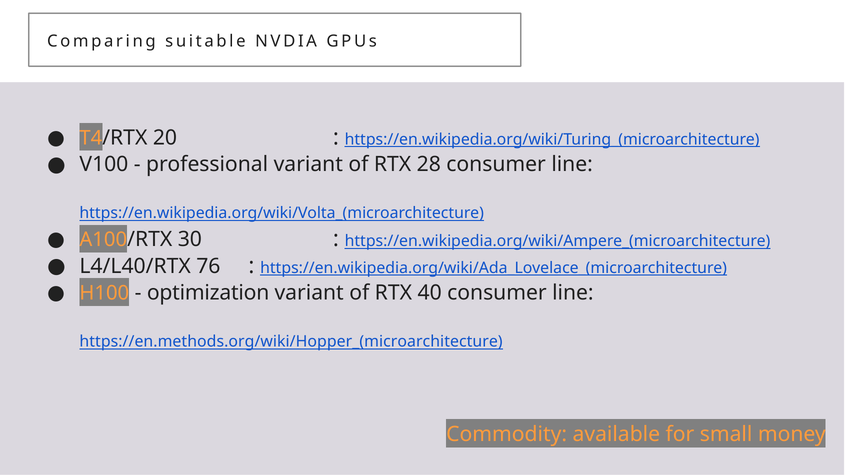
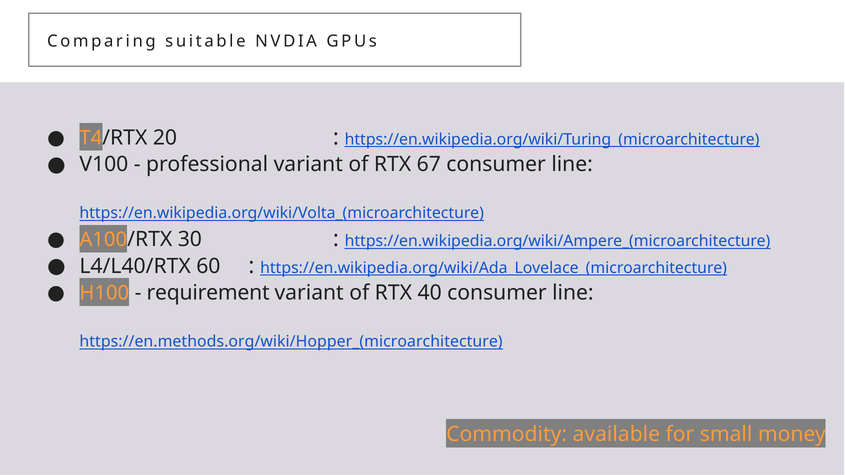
28: 28 -> 67
76: 76 -> 60
optimization: optimization -> requirement
